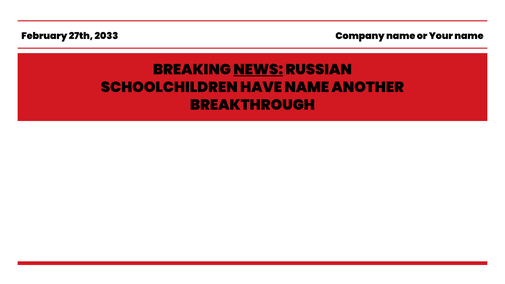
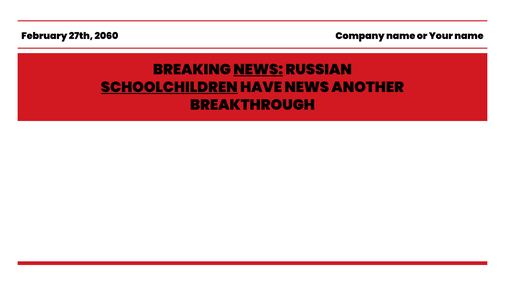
2033: 2033 -> 2060
SCHOOLCHILDREN underline: none -> present
HAVE NAME: NAME -> NEWS
